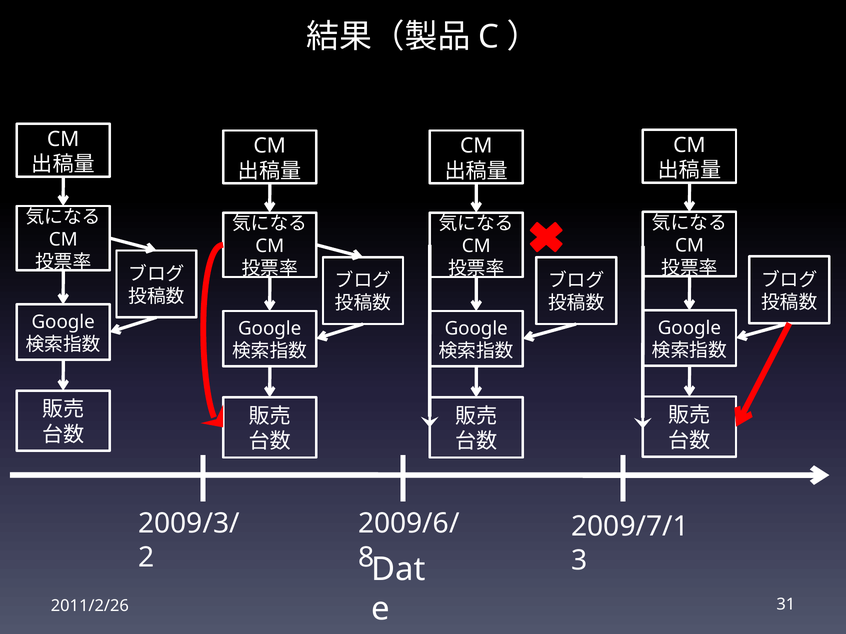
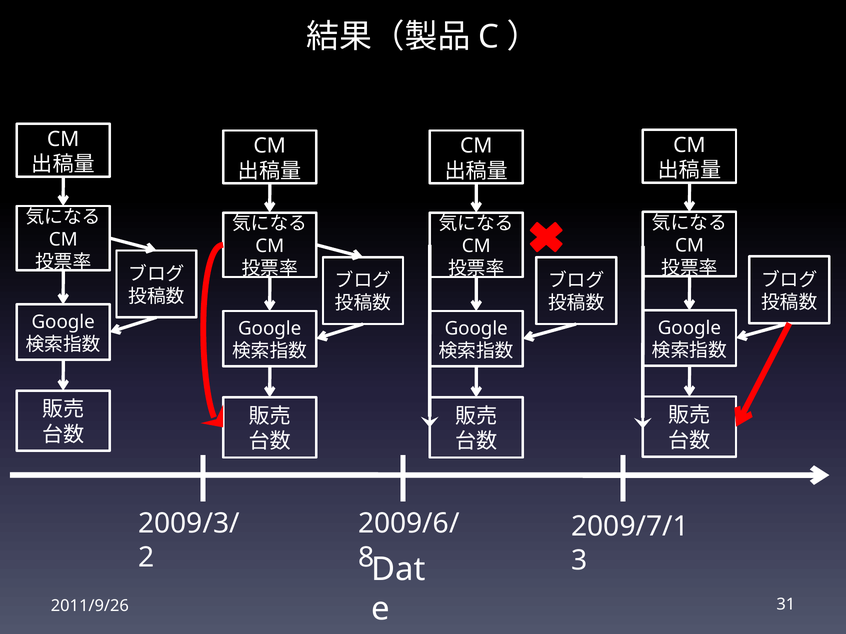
2011/2/26: 2011/2/26 -> 2011/9/26
